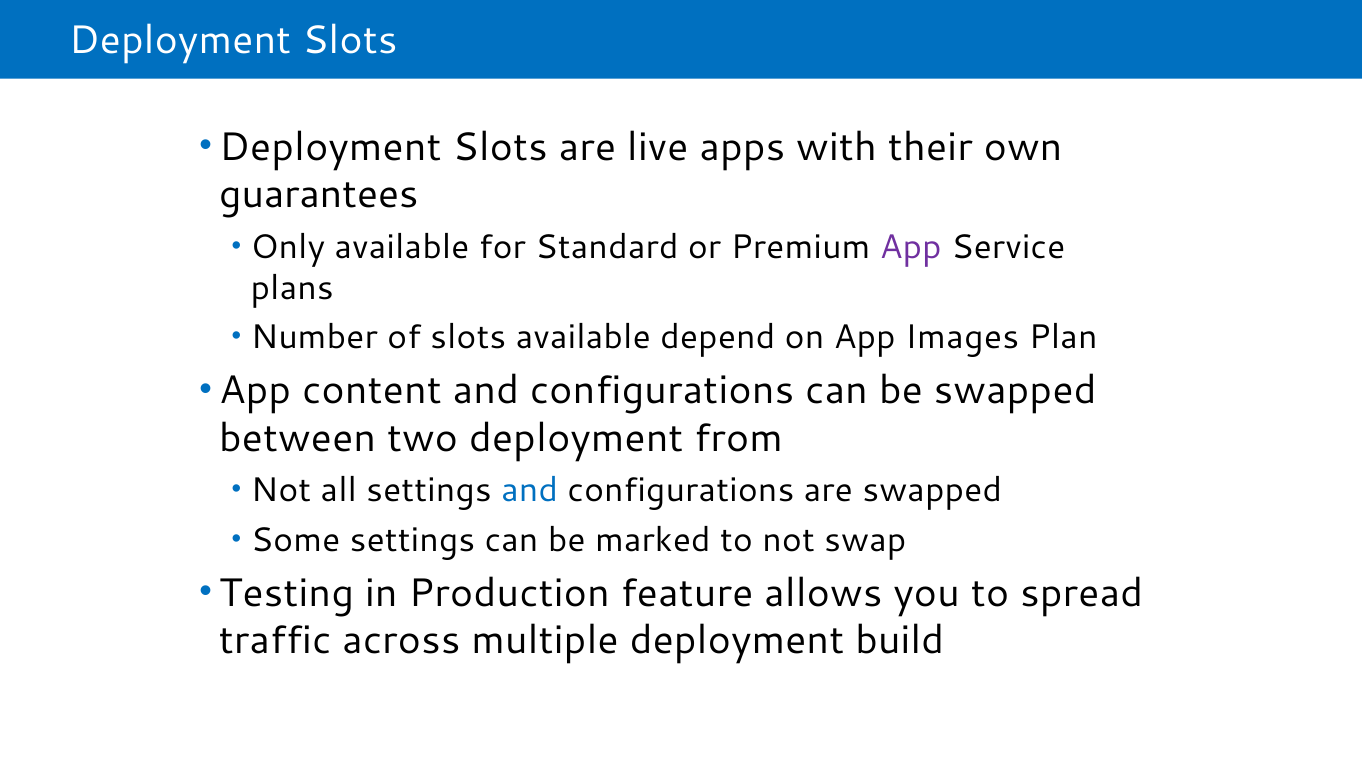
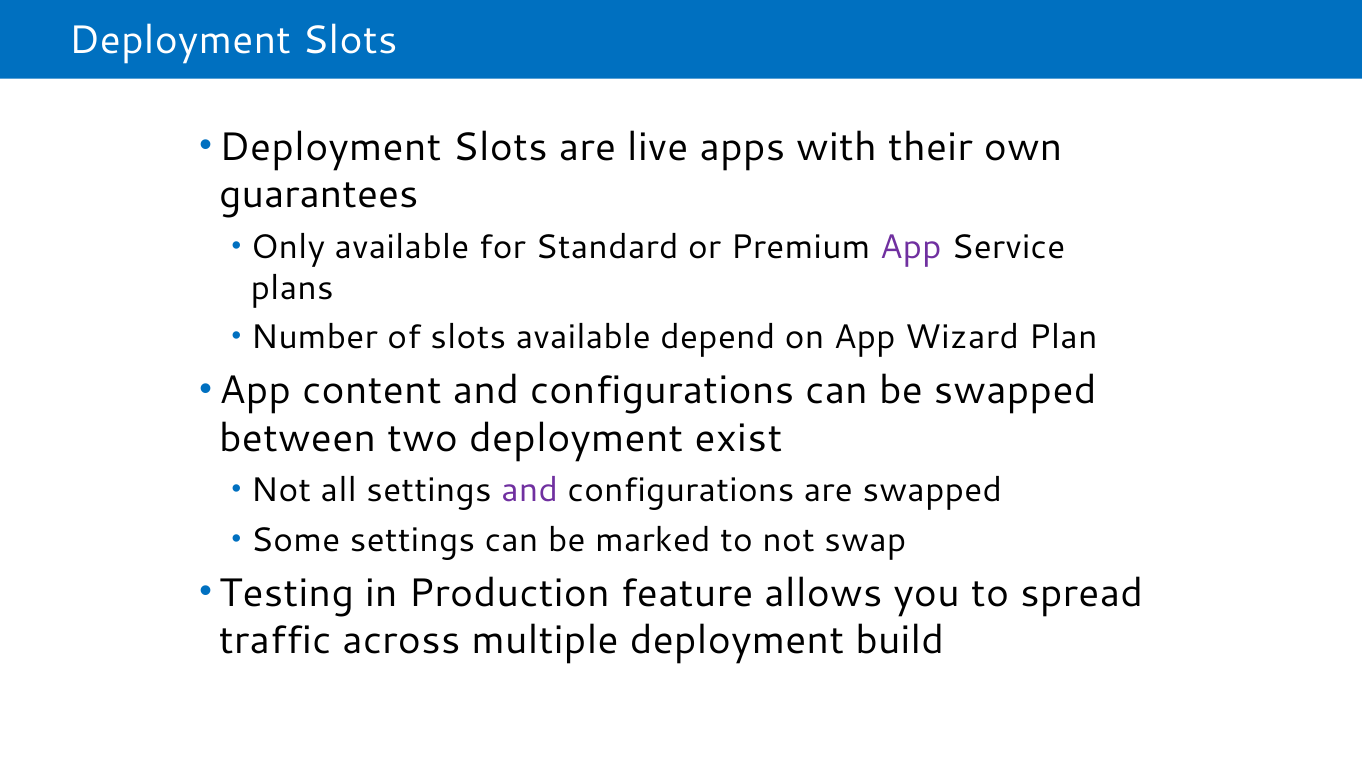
Images: Images -> Wizard
from: from -> exist
and at (530, 491) colour: blue -> purple
